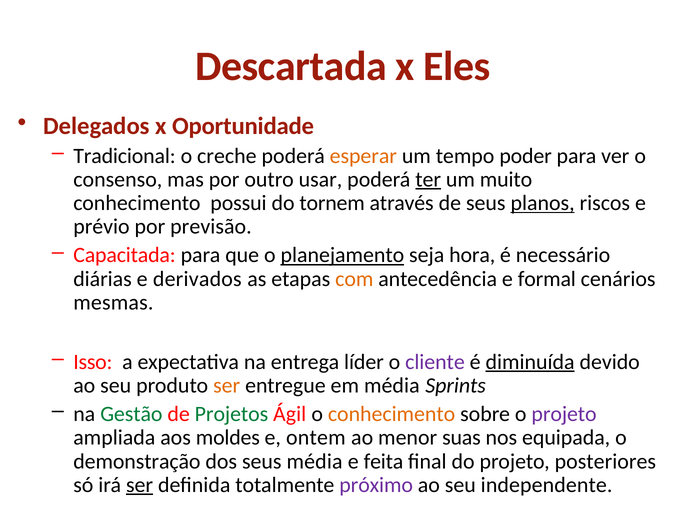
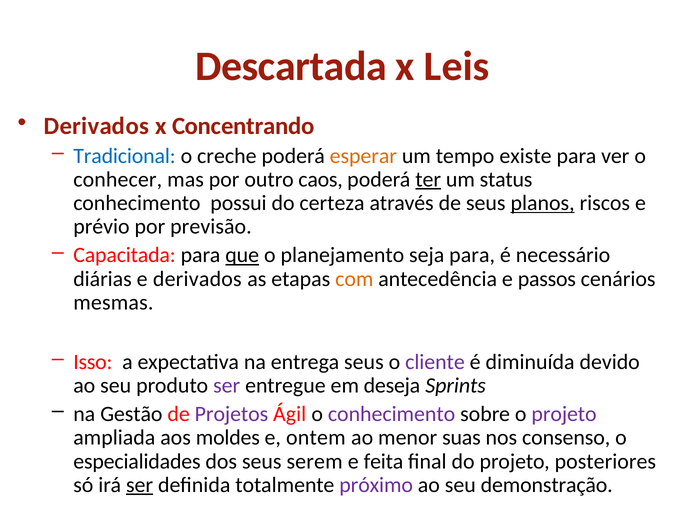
Eles: Eles -> Leis
Delegados at (96, 126): Delegados -> Derivados
Oportunidade: Oportunidade -> Concentrando
Tradicional colour: black -> blue
poder: poder -> existe
consenso: consenso -> conhecer
usar: usar -> caos
muito: muito -> status
tornem: tornem -> certeza
que underline: none -> present
planejamento underline: present -> none
seja hora: hora -> para
formal: formal -> passos
entrega líder: líder -> seus
diminuída underline: present -> none
ser at (227, 386) colour: orange -> purple
em média: média -> deseja
Gestão colour: green -> black
Projetos colour: green -> purple
conhecimento at (392, 414) colour: orange -> purple
equipada: equipada -> consenso
demonstração: demonstração -> especialidades
seus média: média -> serem
independente: independente -> demonstração
